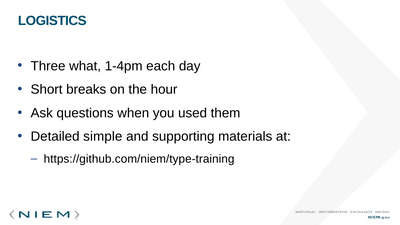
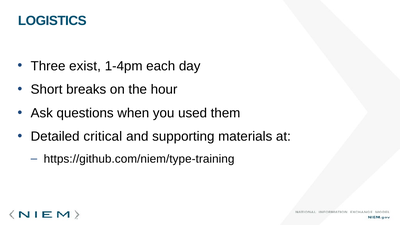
what: what -> exist
simple: simple -> critical
